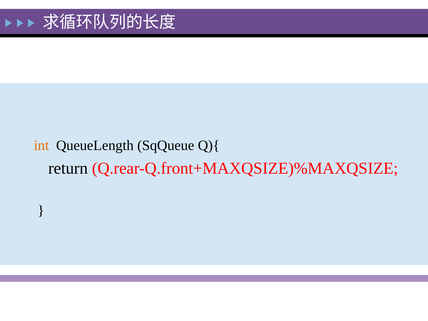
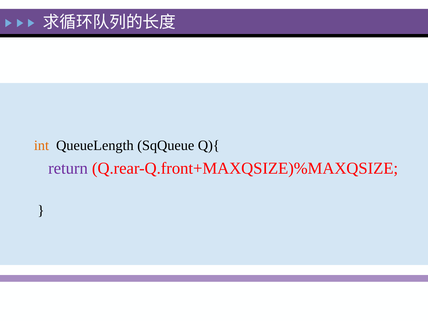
return colour: black -> purple
